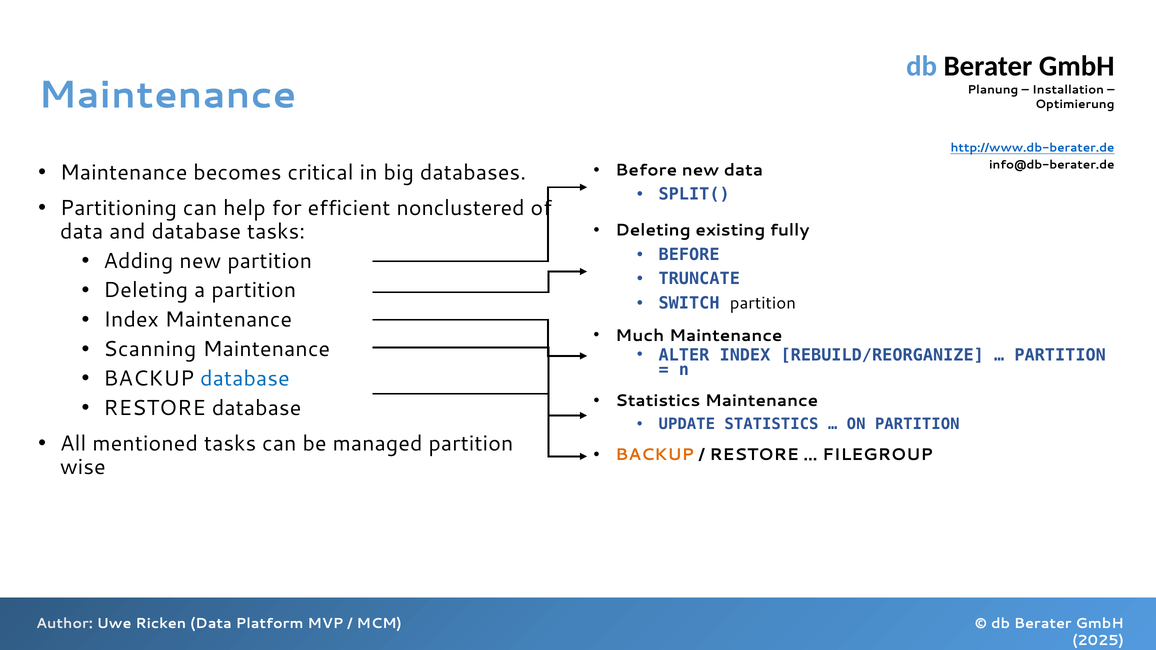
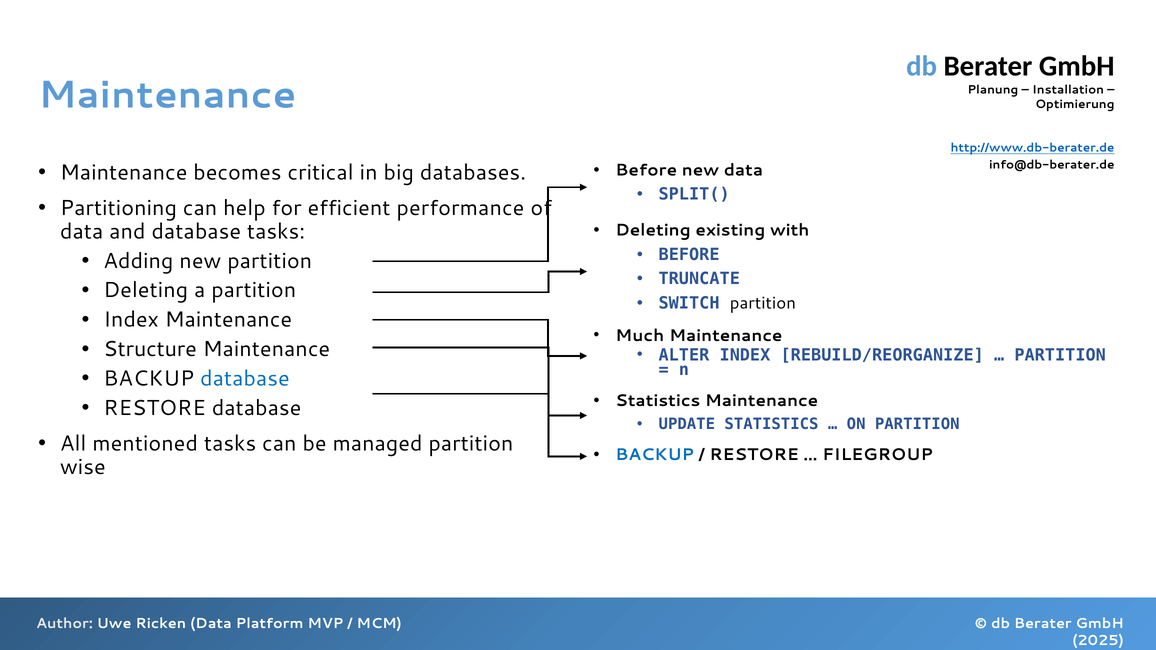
nonclustered: nonclustered -> performance
fully: fully -> with
Scanning: Scanning -> Structure
BACKUP at (655, 455) colour: orange -> blue
